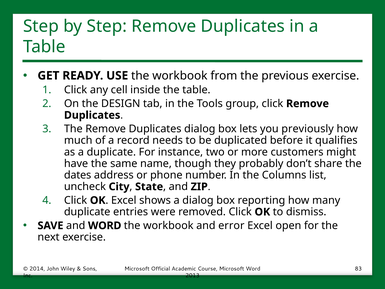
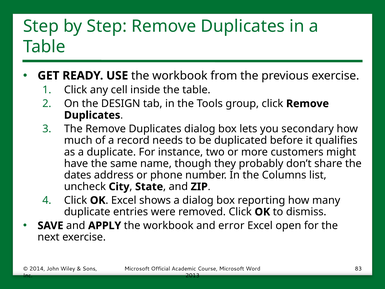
previously: previously -> secondary
and WORD: WORD -> APPLY
